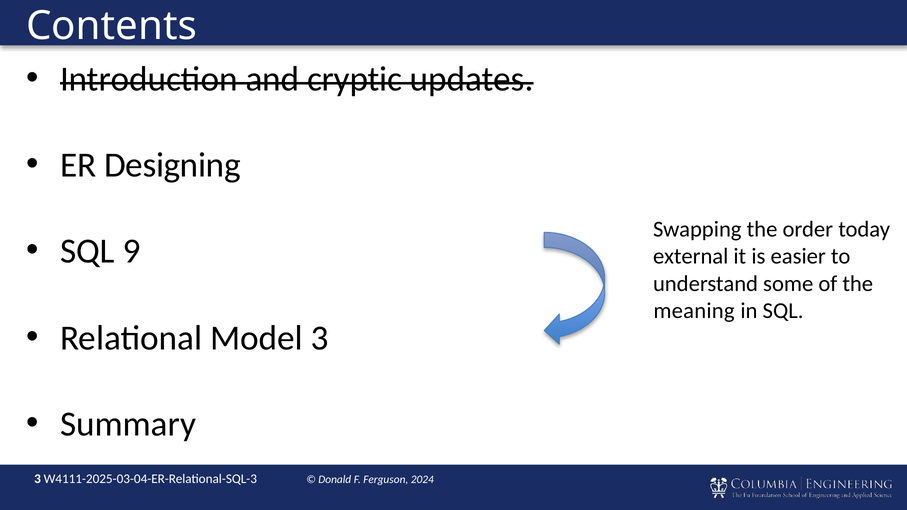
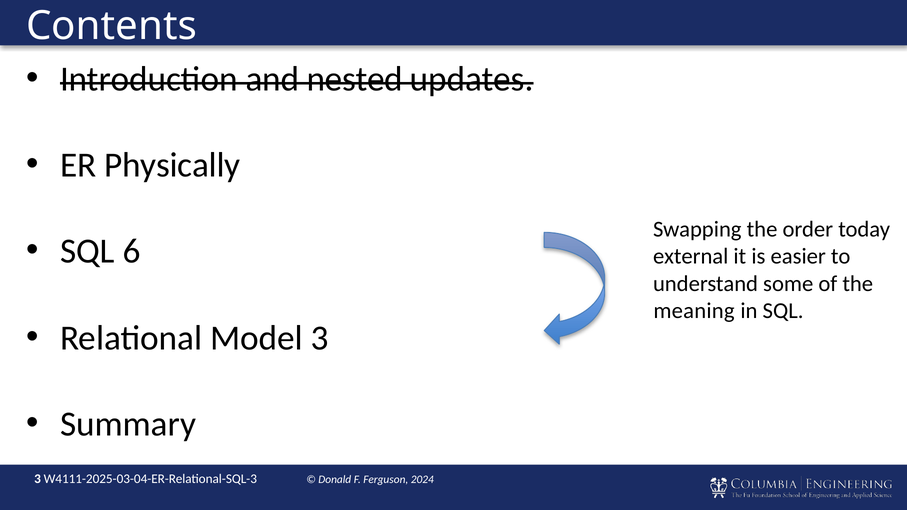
cryptic: cryptic -> nested
Designing: Designing -> Physically
9: 9 -> 6
